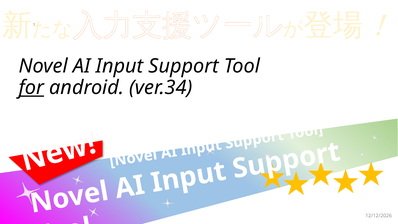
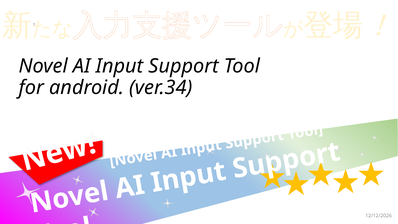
for underline: present -> none
